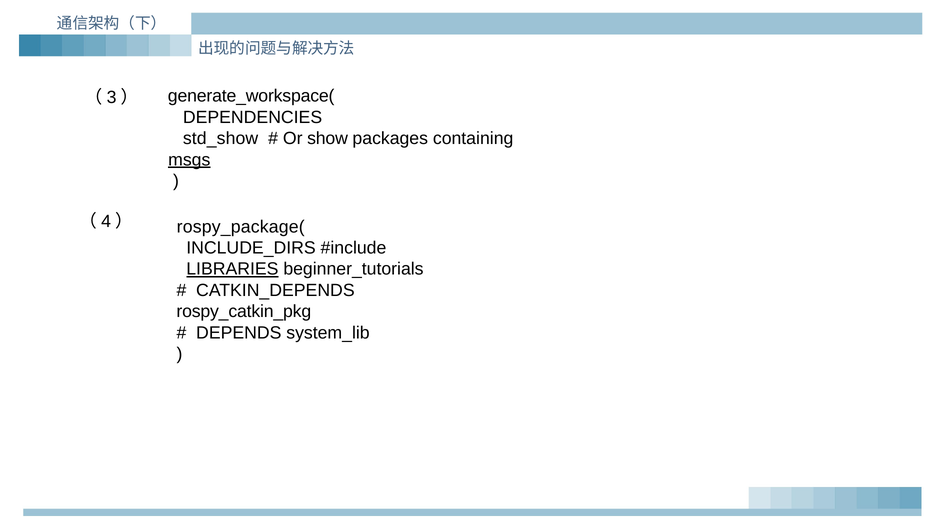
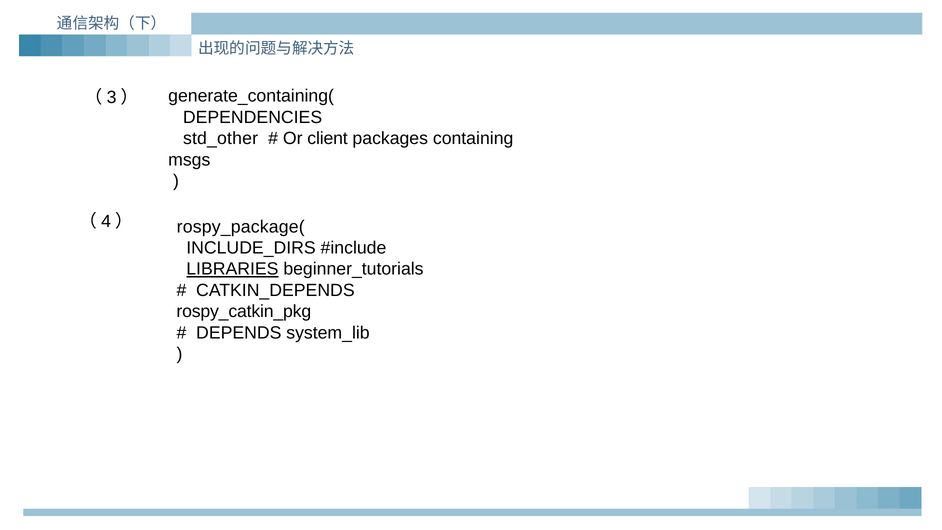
generate_workspace(: generate_workspace( -> generate_containing(
std_show: std_show -> std_other
show: show -> client
msgs underline: present -> none
